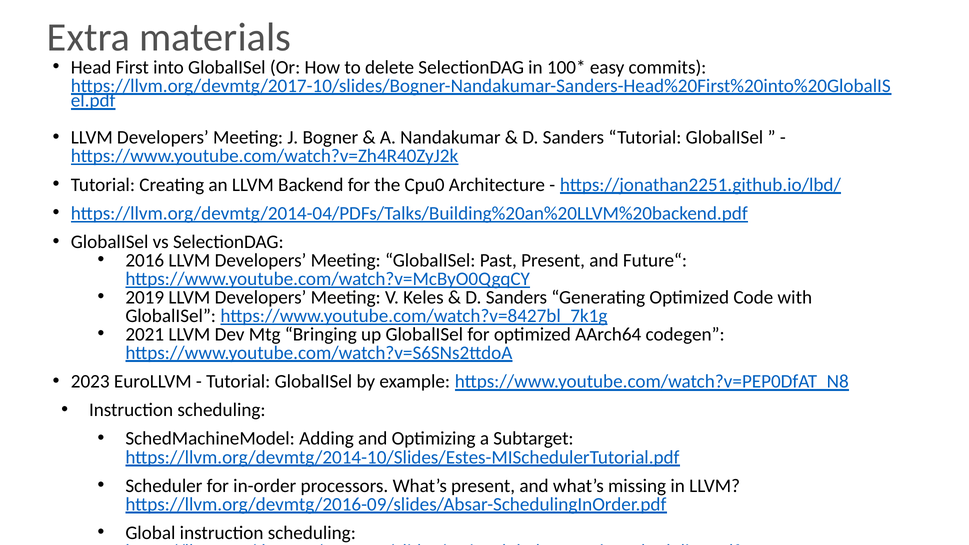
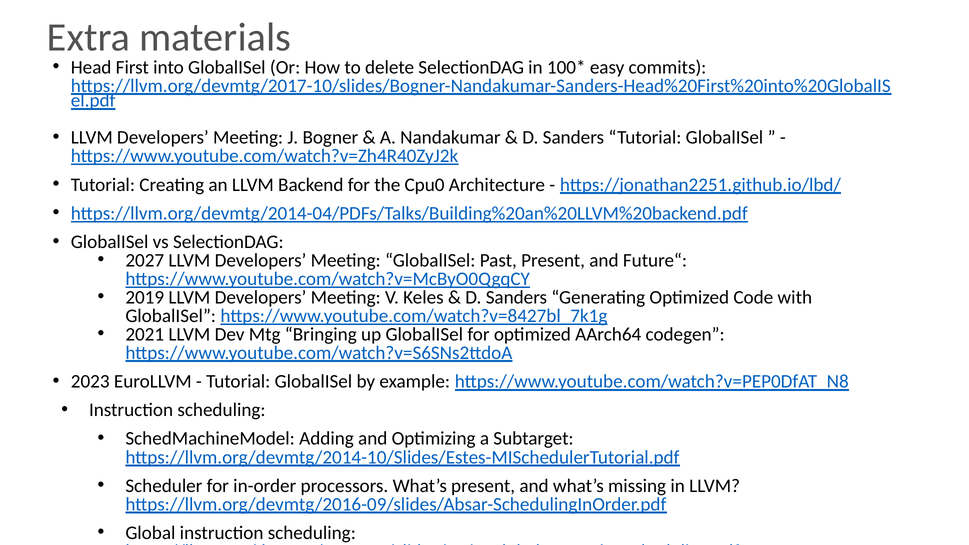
2016: 2016 -> 2027
